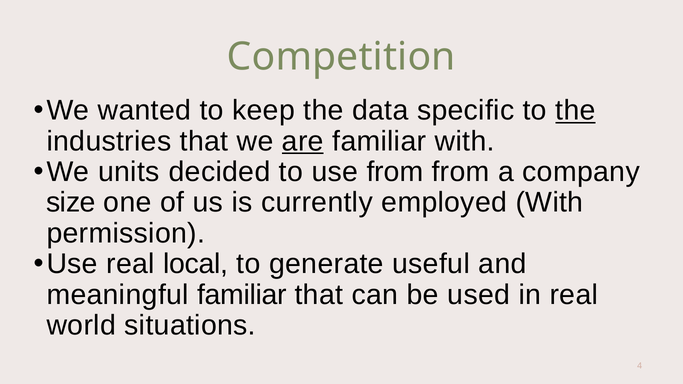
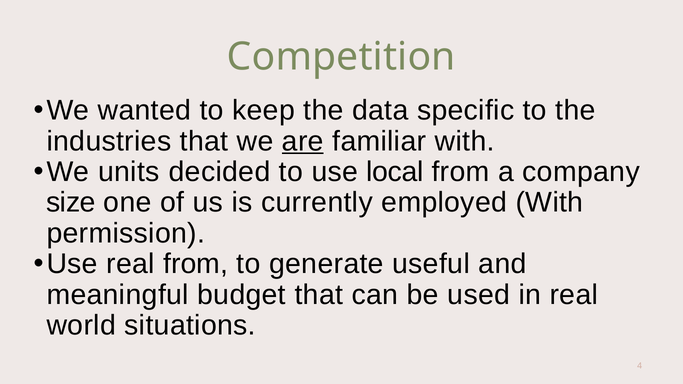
the at (575, 110) underline: present -> none
use from: from -> local
real local: local -> from
meaningful familiar: familiar -> budget
